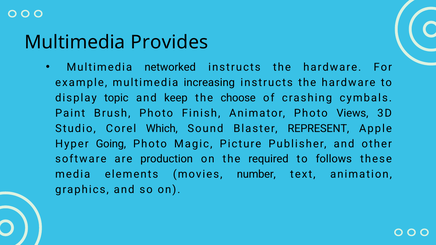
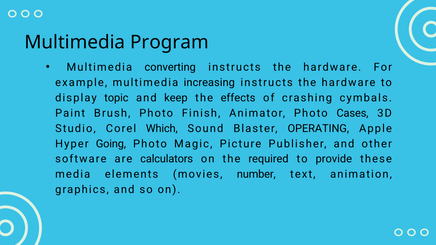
Provides: Provides -> Program
networked: networked -> converting
choose: choose -> effects
Views: Views -> Cases
REPRESENT: REPRESENT -> OPERATING
production: production -> calculators
follows: follows -> provide
